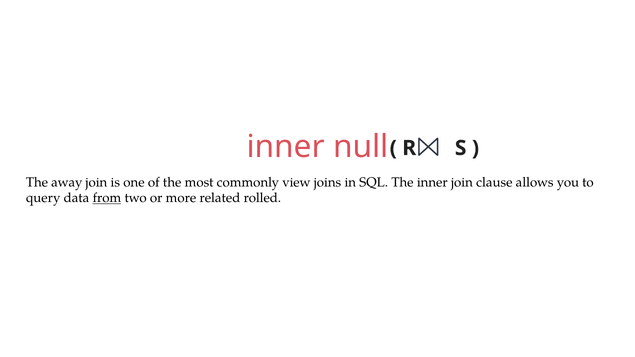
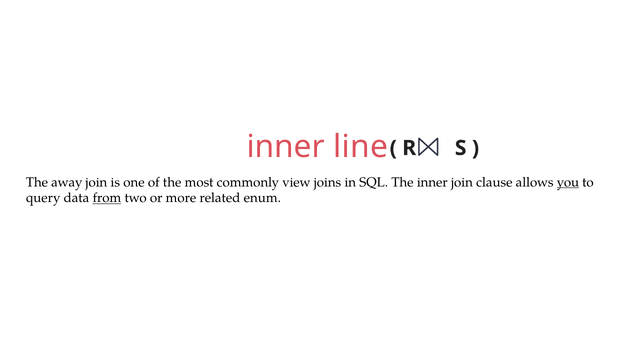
null: null -> line
you underline: none -> present
rolled: rolled -> enum
